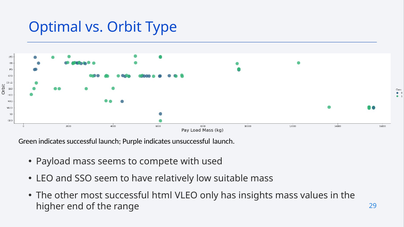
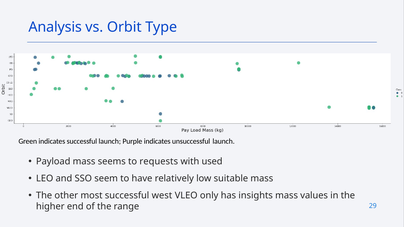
Optimal: Optimal -> Analysis
compete: compete -> requests
html: html -> west
